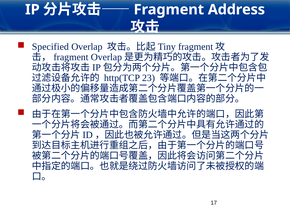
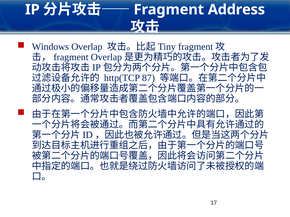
Specified: Specified -> Windows
23: 23 -> 87
